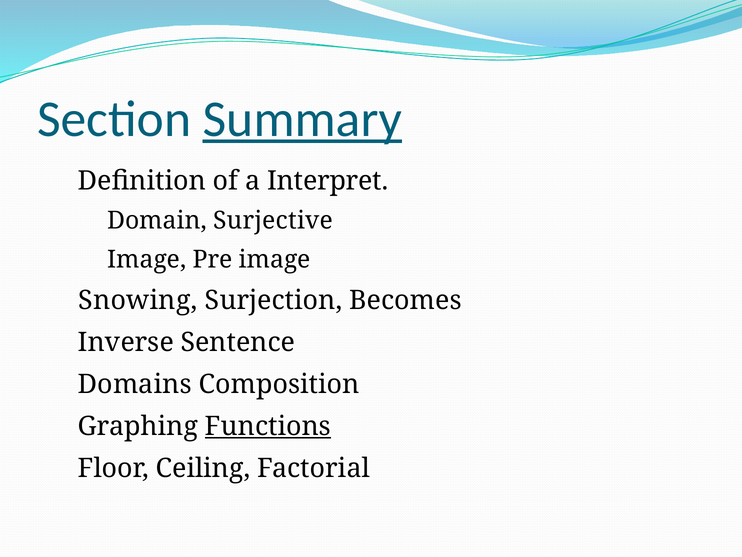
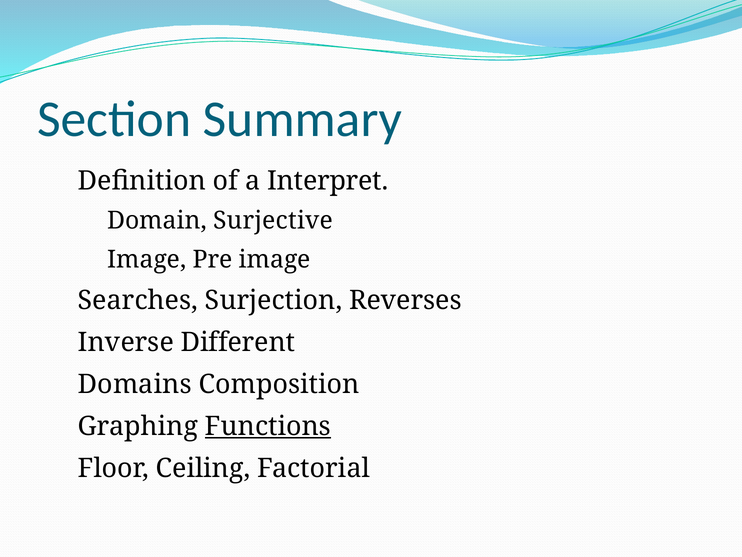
Summary underline: present -> none
Snowing: Snowing -> Searches
Becomes: Becomes -> Reverses
Sentence: Sentence -> Different
